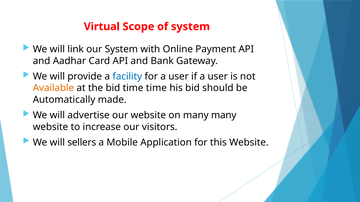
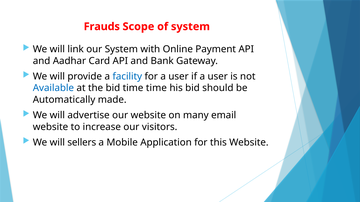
Virtual: Virtual -> Frauds
Available colour: orange -> blue
many many: many -> email
